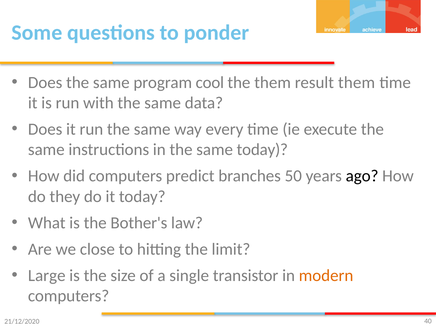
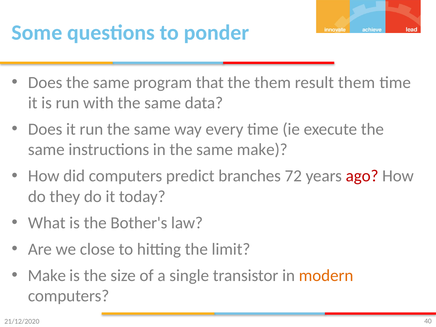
cool: cool -> that
same today: today -> make
50: 50 -> 72
ago colour: black -> red
Large at (47, 276): Large -> Make
